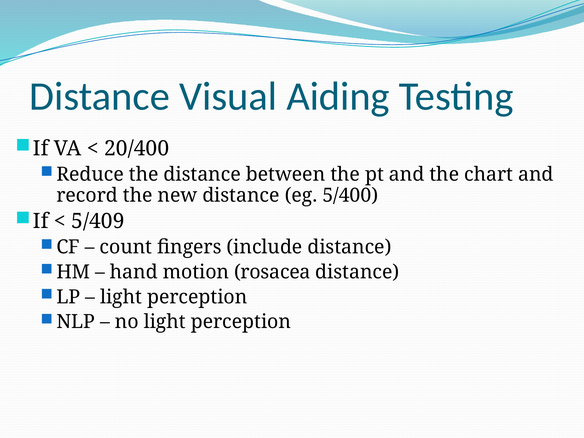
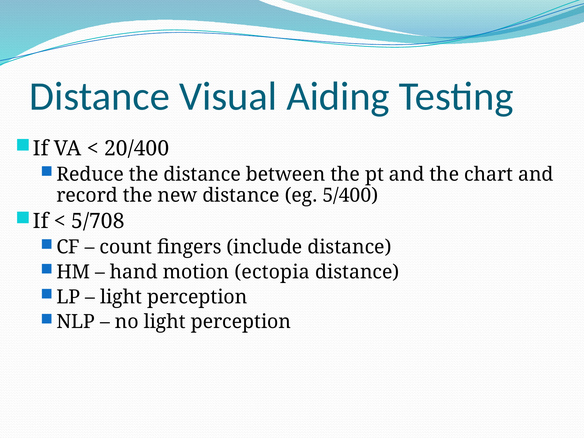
5/409: 5/409 -> 5/708
rosacea: rosacea -> ectopia
